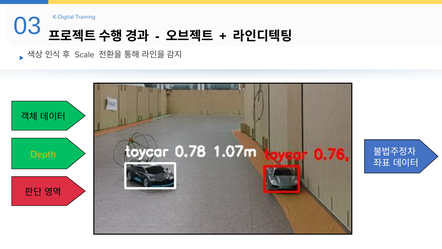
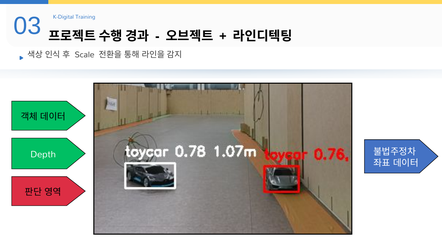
Depth colour: yellow -> white
